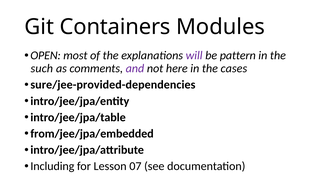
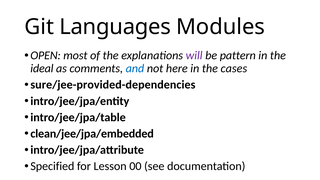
Containers: Containers -> Languages
such: such -> ideal
and colour: purple -> blue
from/jee/jpa/embedded: from/jee/jpa/embedded -> clean/jee/jpa/embedded
Including: Including -> Specified
07: 07 -> 00
